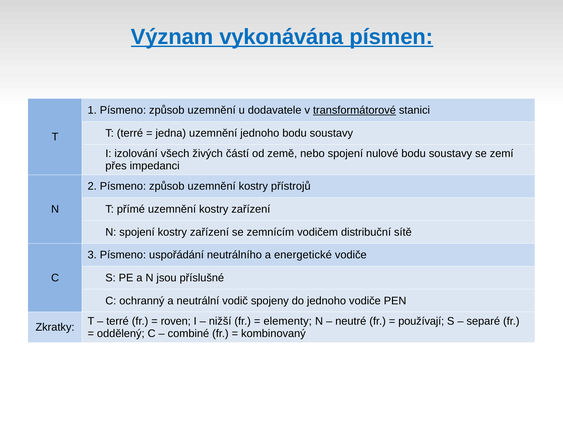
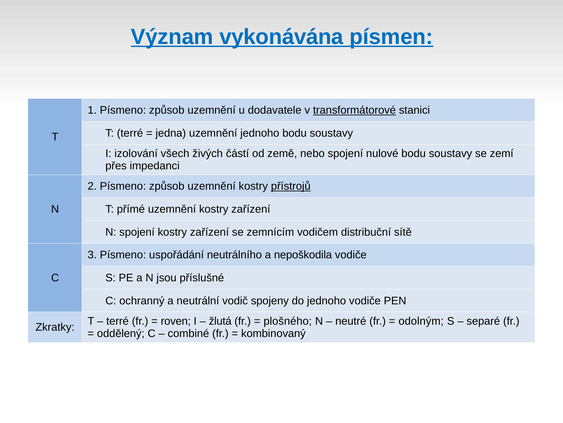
přístrojů underline: none -> present
energetické: energetické -> nepoškodila
nižší: nižší -> žlutá
elementy: elementy -> plošného
používají: používají -> odolným
